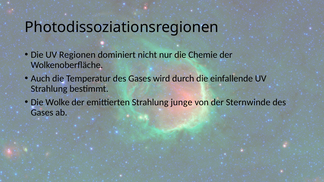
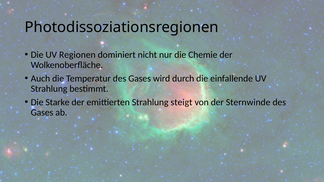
Wolke: Wolke -> Starke
junge: junge -> steigt
